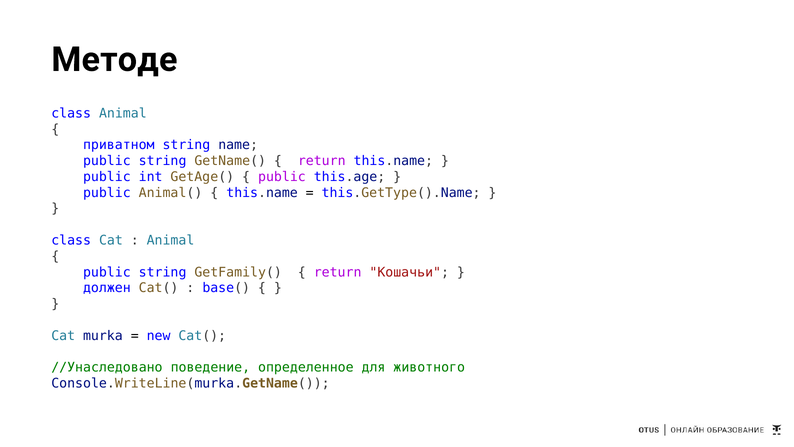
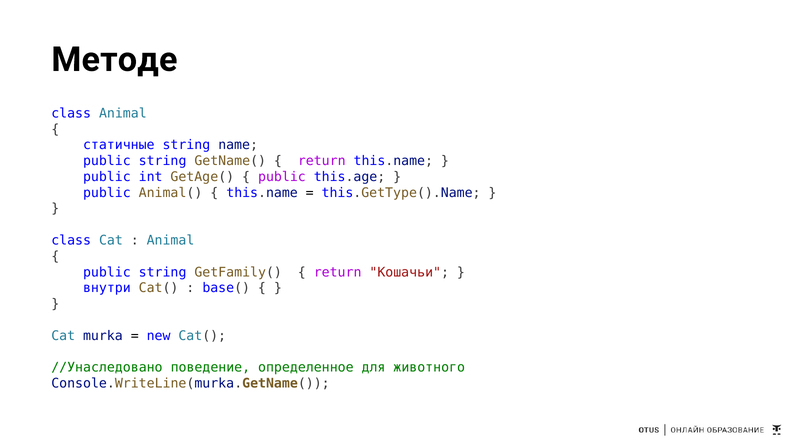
приватном: приватном -> статичные
должен: должен -> внутри
